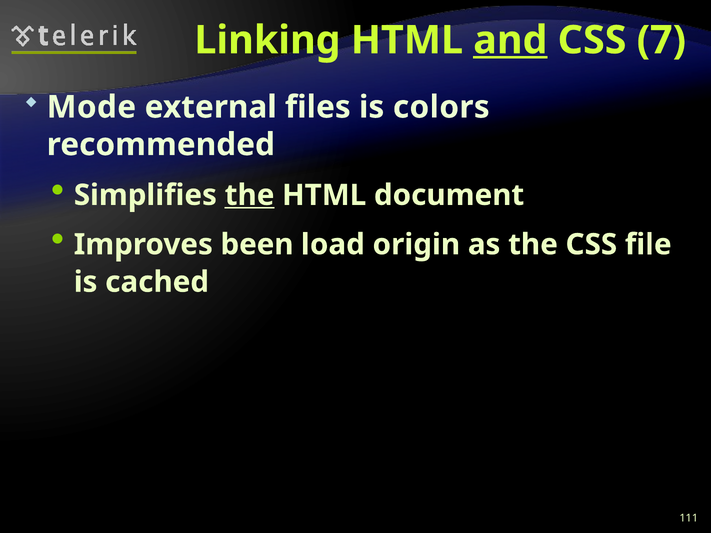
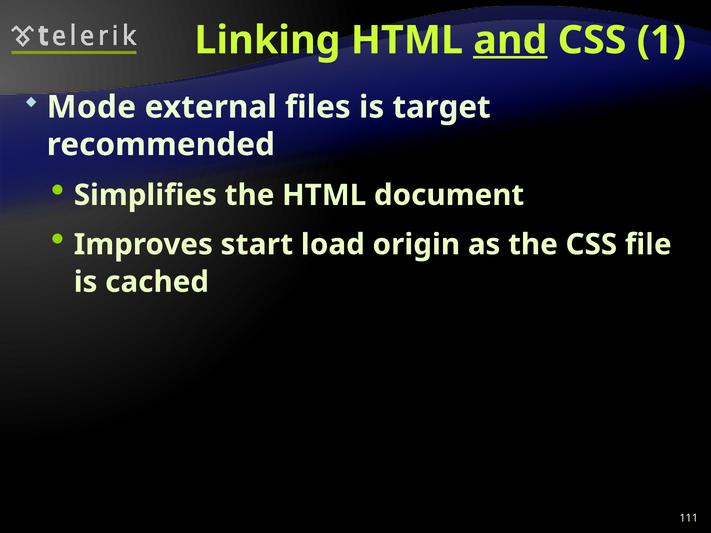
7: 7 -> 1
colors: colors -> target
the at (250, 195) underline: present -> none
been: been -> start
